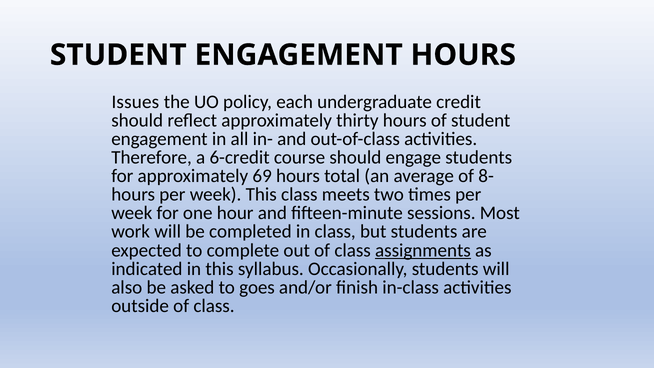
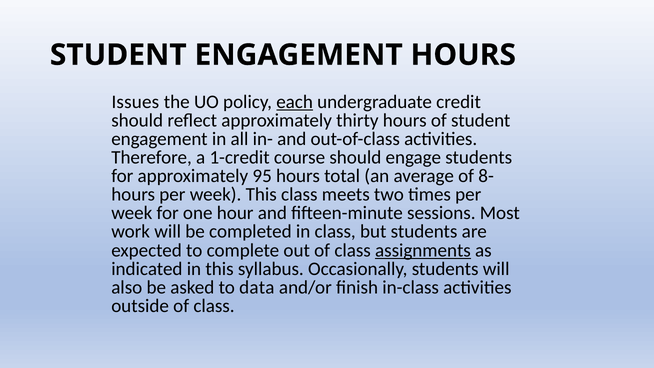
each underline: none -> present
6-credit: 6-credit -> 1-credit
69: 69 -> 95
goes: goes -> data
